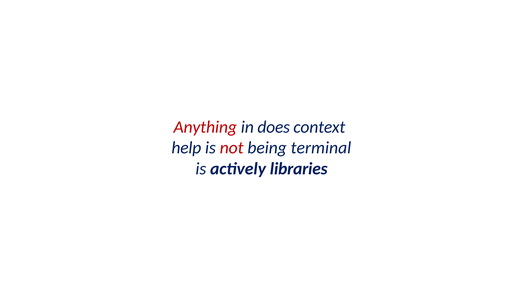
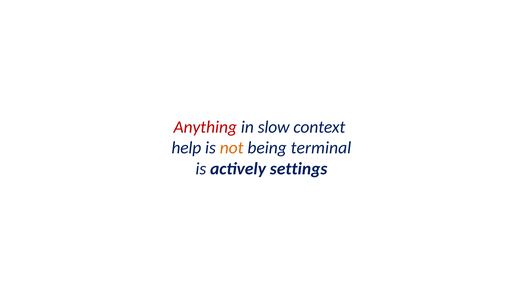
does: does -> slow
not colour: red -> orange
libraries: libraries -> settings
